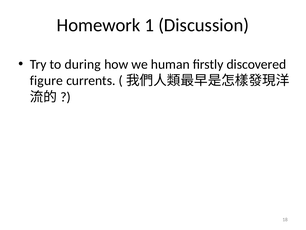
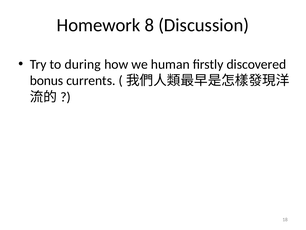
1: 1 -> 8
figure: figure -> bonus
